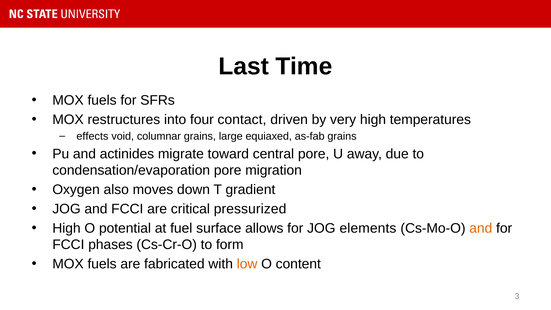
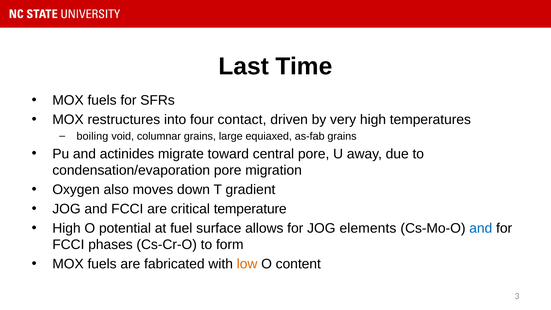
effects: effects -> boiling
pressurized: pressurized -> temperature
and at (481, 228) colour: orange -> blue
